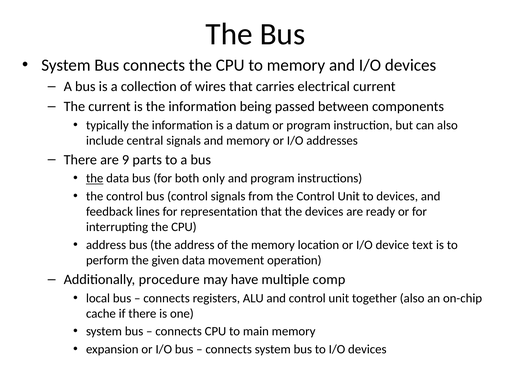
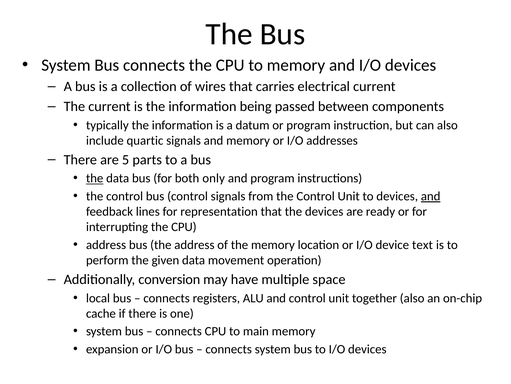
central: central -> quartic
9: 9 -> 5
and at (431, 196) underline: none -> present
procedure: procedure -> conversion
comp: comp -> space
